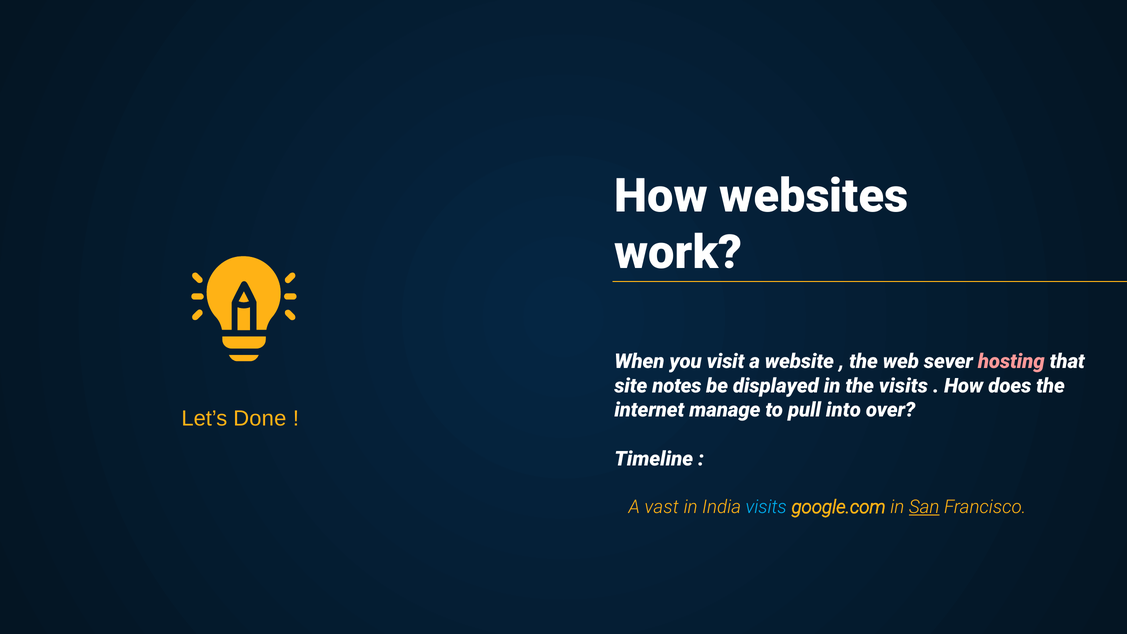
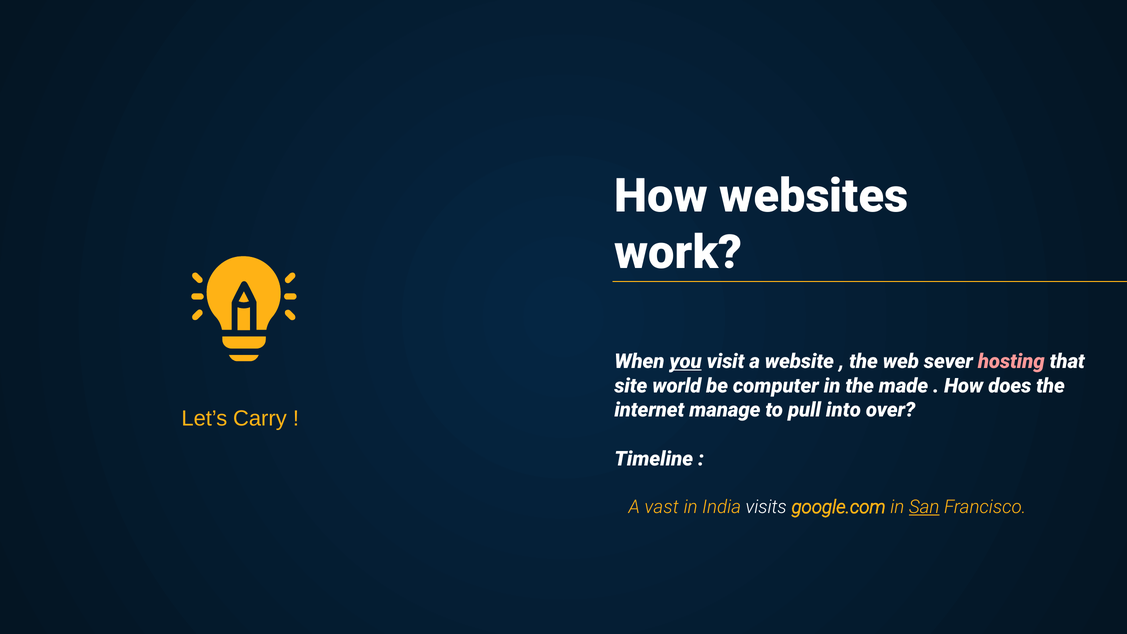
you underline: none -> present
notes: notes -> world
displayed: displayed -> computer
the visits: visits -> made
Done: Done -> Carry
visits at (766, 507) colour: light blue -> white
